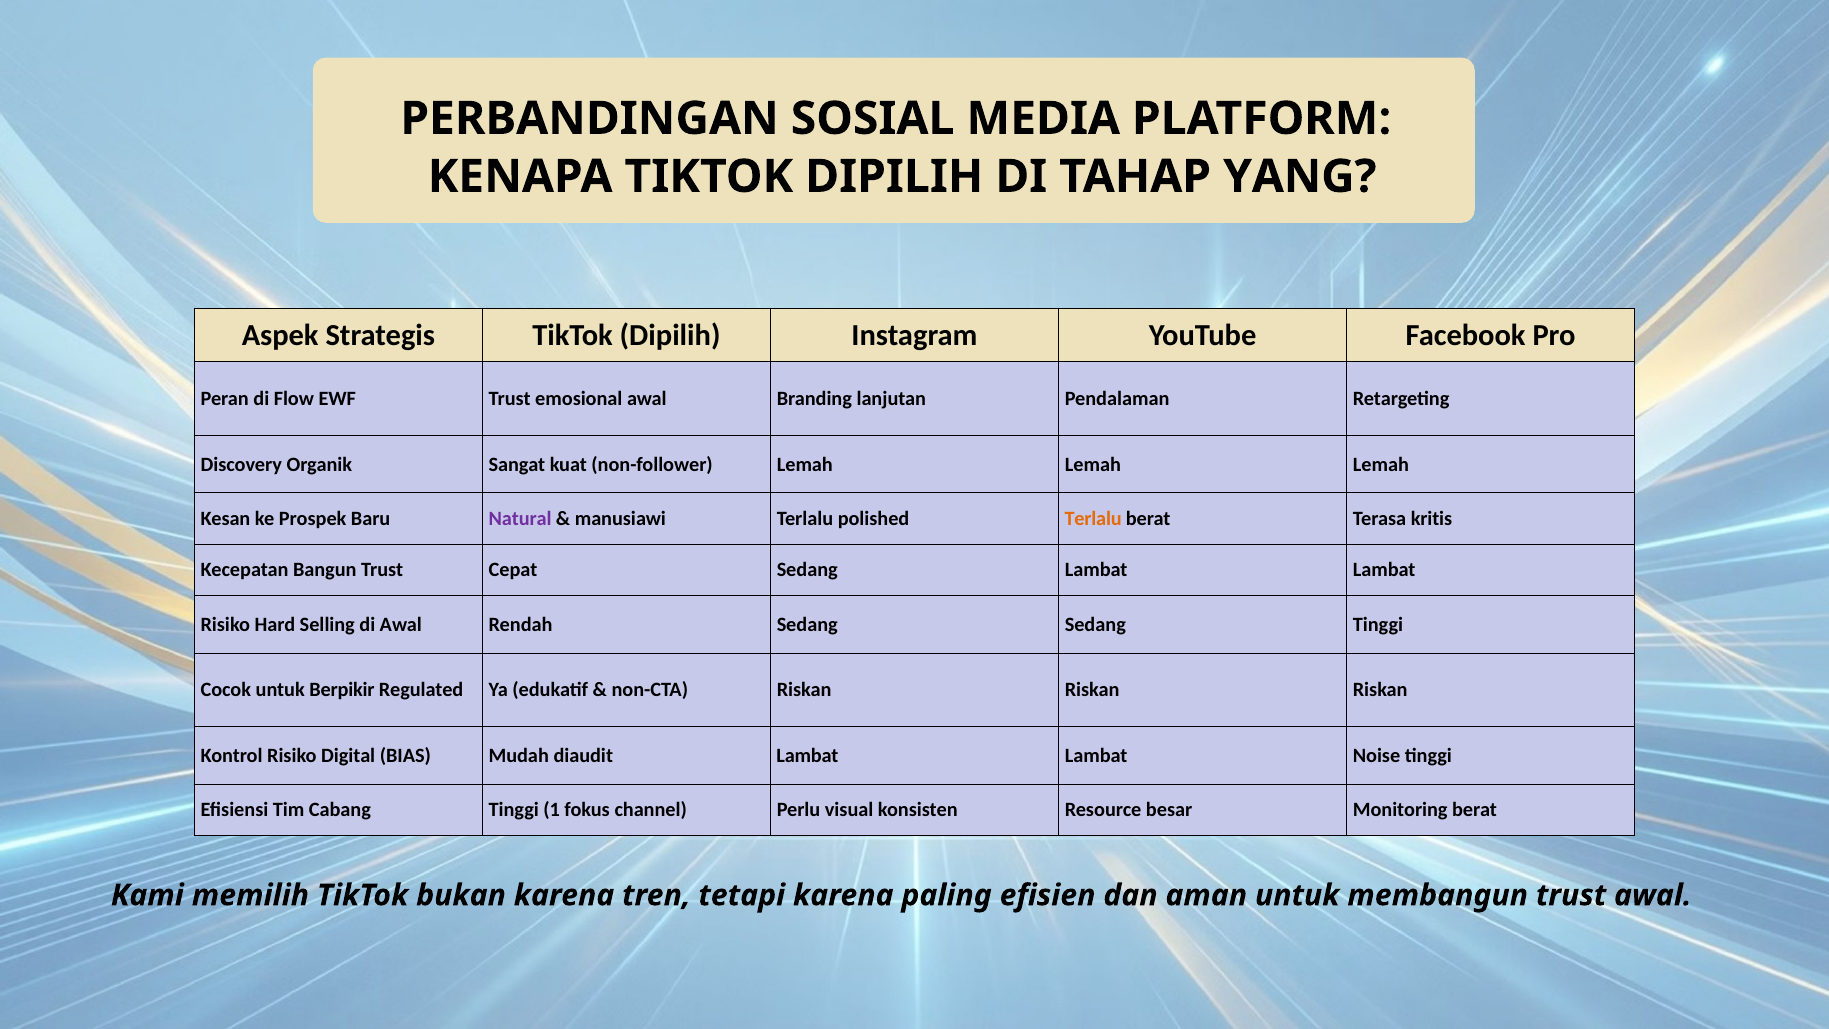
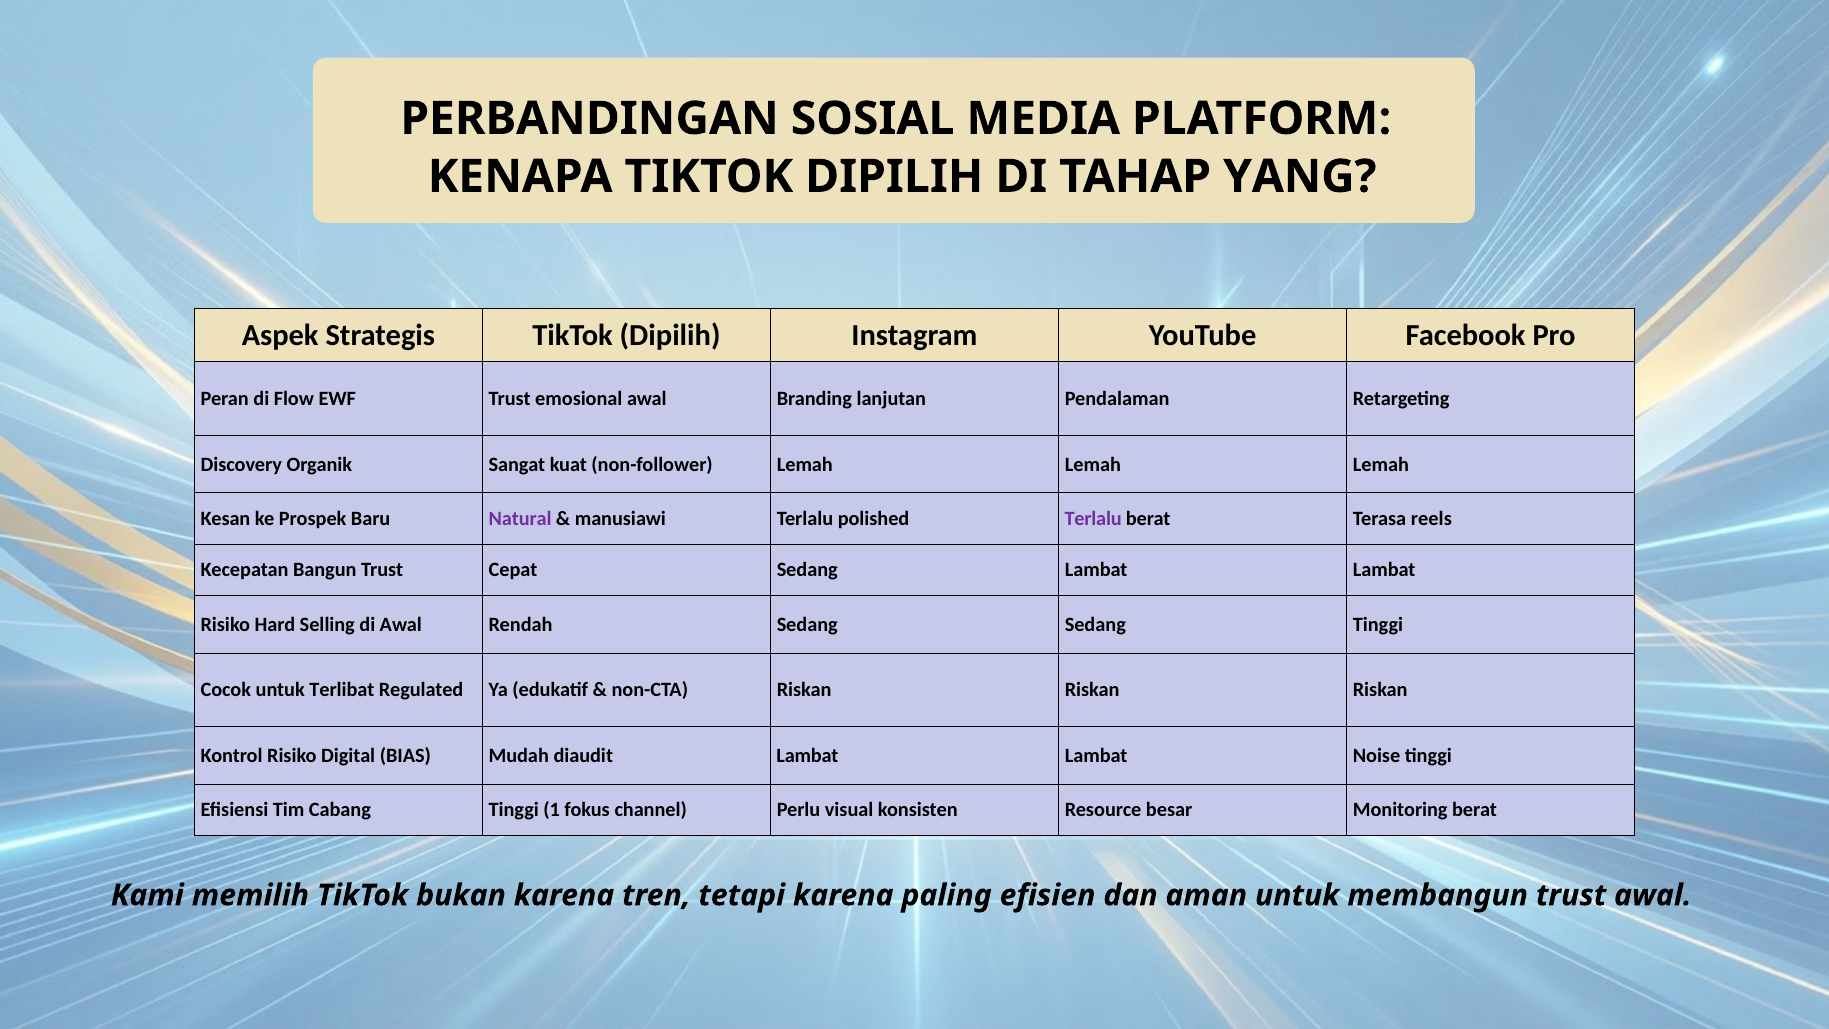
Terlalu at (1093, 519) colour: orange -> purple
kritis: kritis -> reels
Berpikir: Berpikir -> Terlibat
